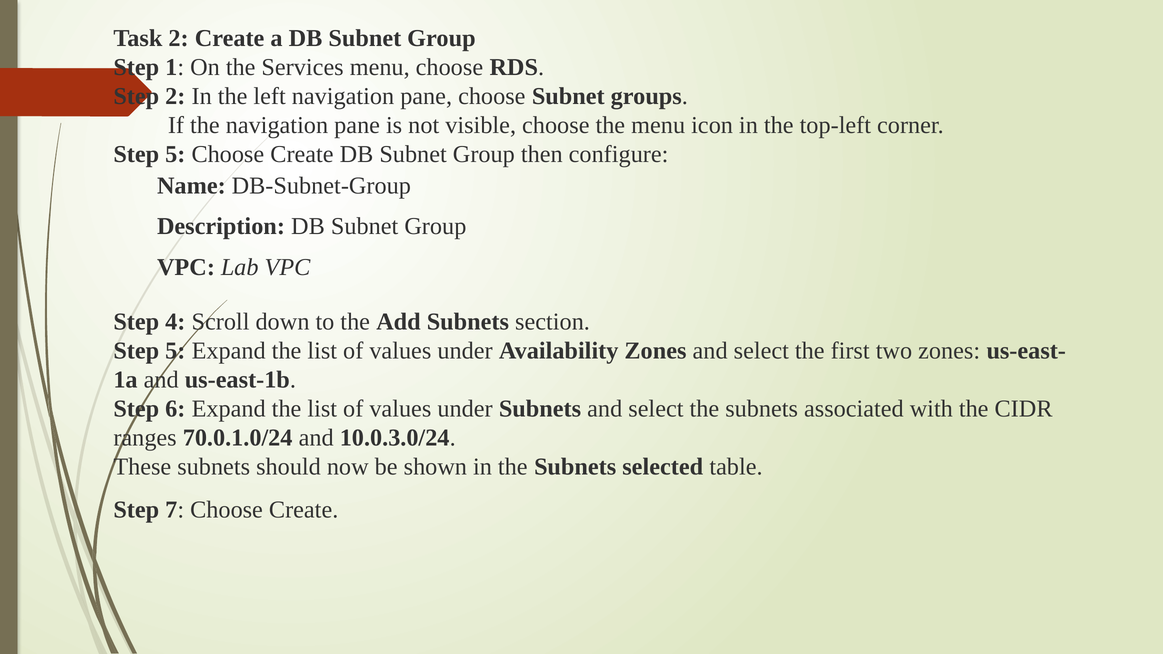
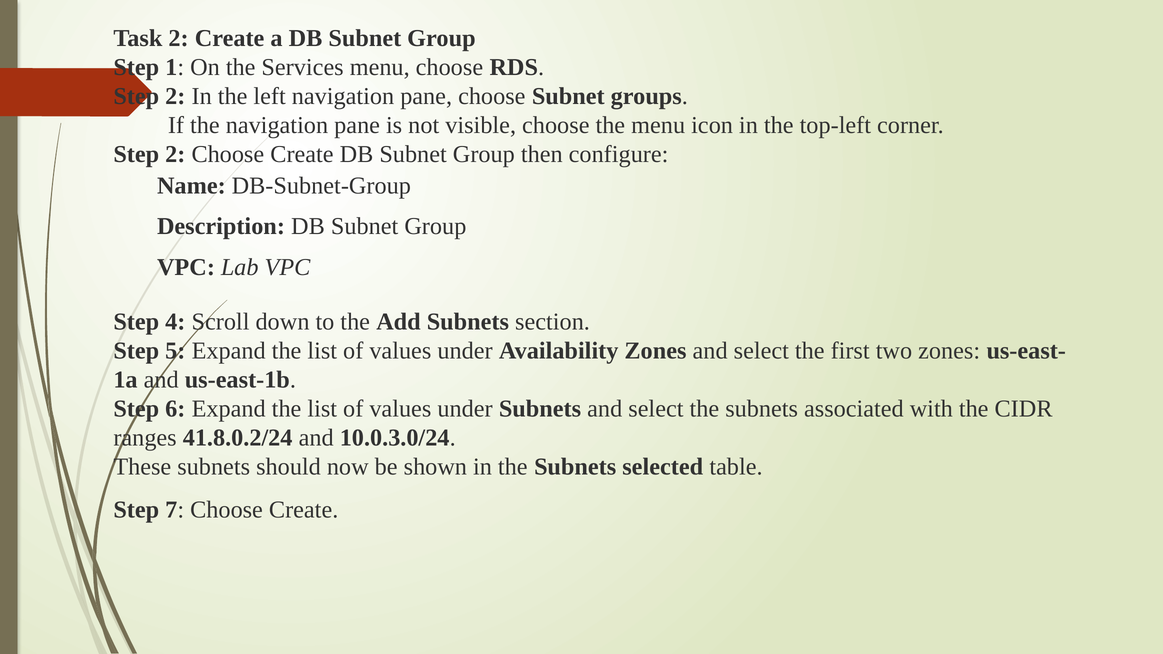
5 at (175, 155): 5 -> 2
70.0.1.0/24: 70.0.1.0/24 -> 41.8.0.2/24
